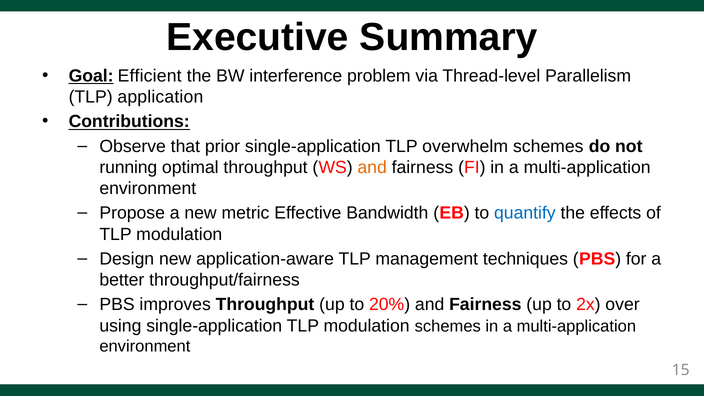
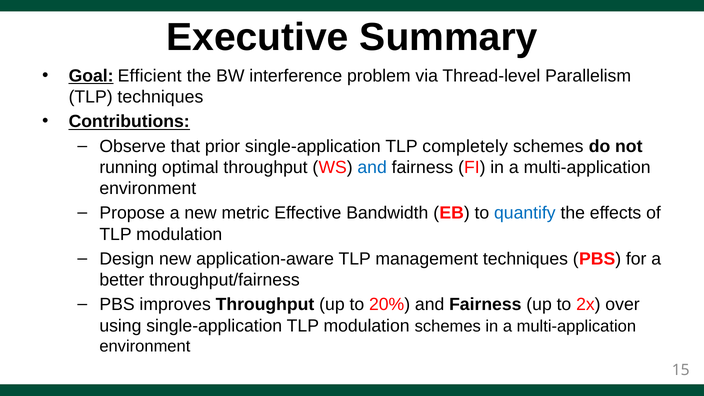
TLP application: application -> techniques
overwhelm: overwhelm -> completely
and at (372, 167) colour: orange -> blue
